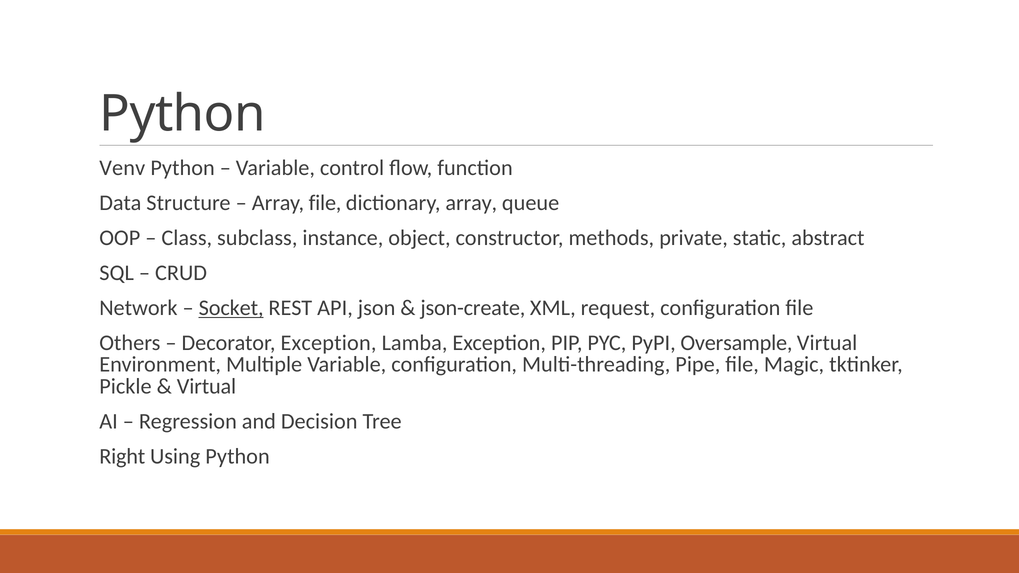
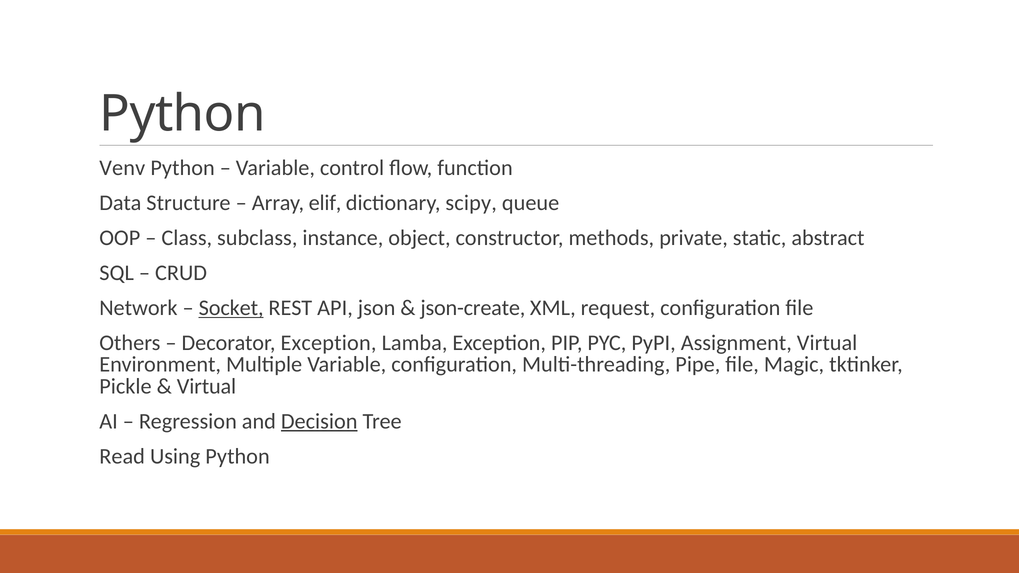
Array file: file -> elif
dictionary array: array -> scipy
Oversample: Oversample -> Assignment
Decision underline: none -> present
Right: Right -> Read
